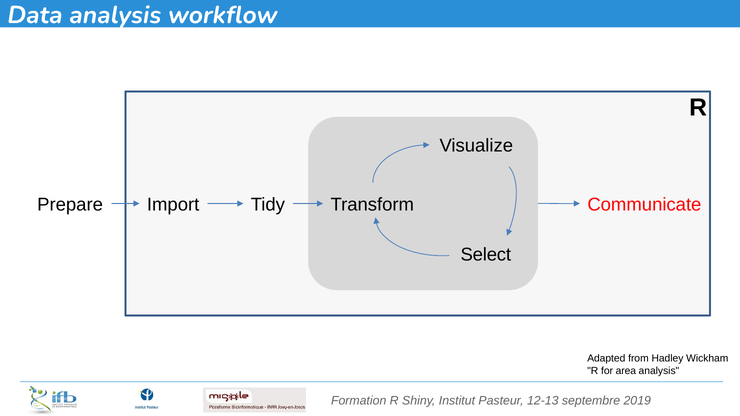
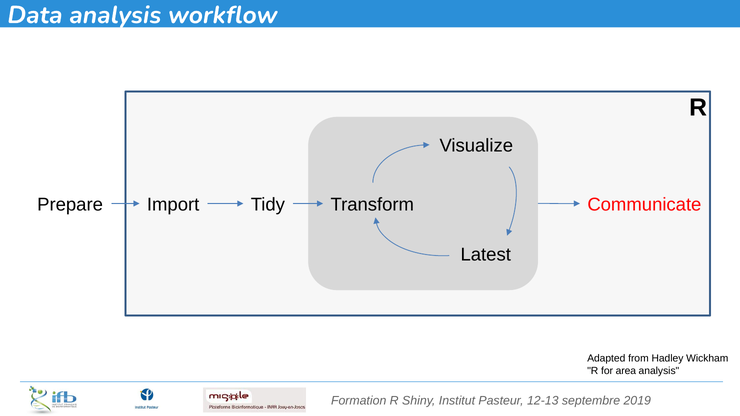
Select: Select -> Latest
